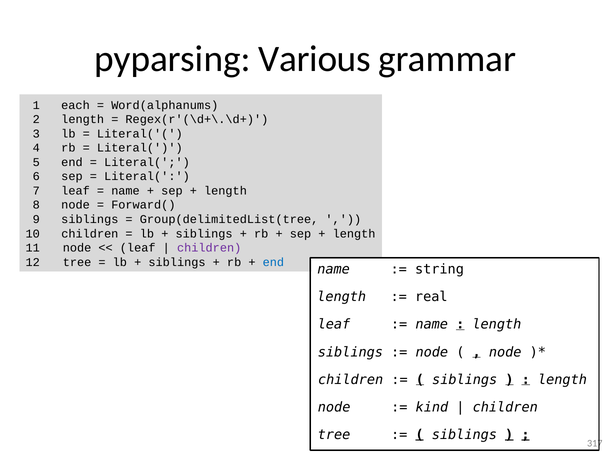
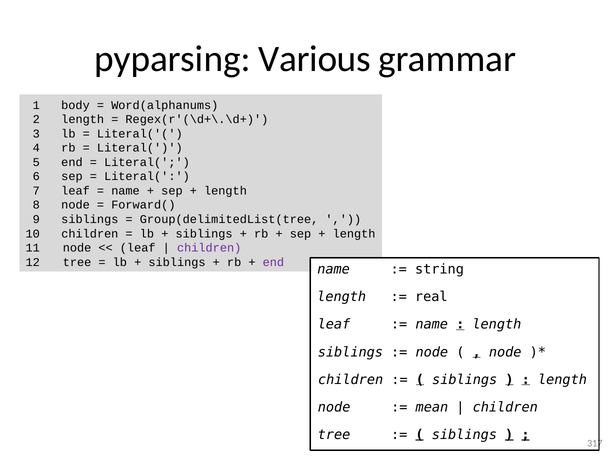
each: each -> body
end at (273, 262) colour: blue -> purple
kind: kind -> mean
